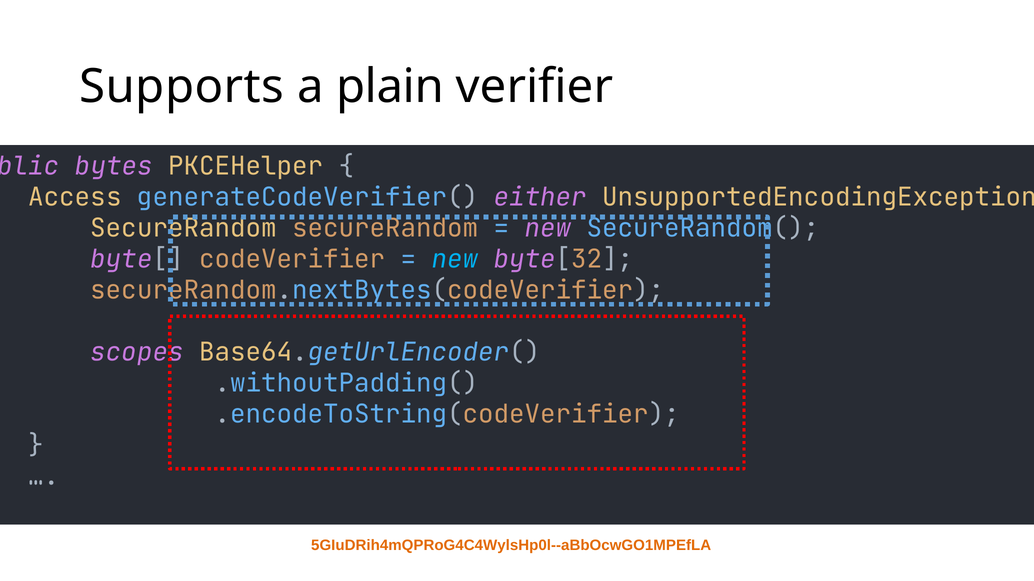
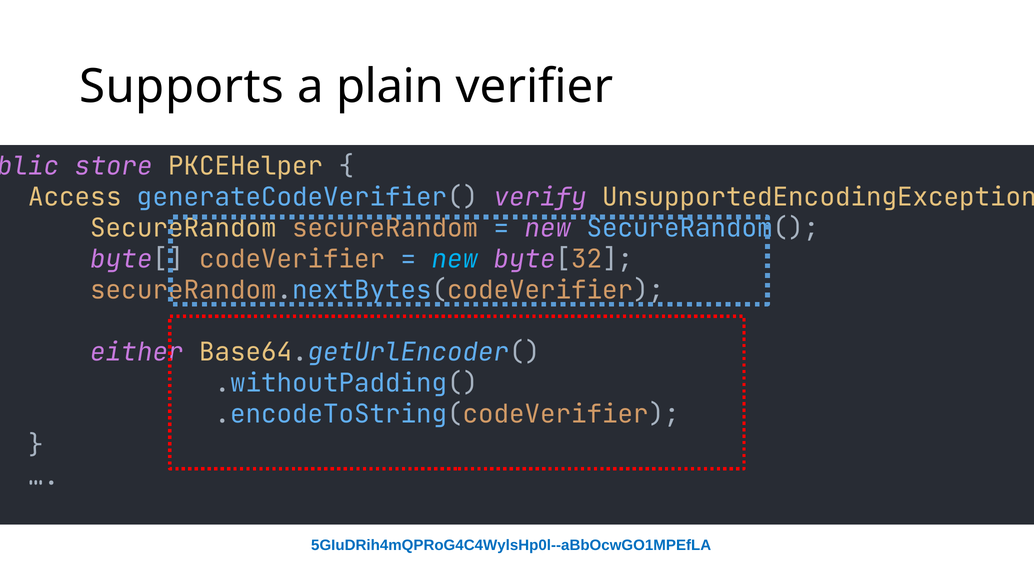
bytes: bytes -> store
either: either -> verify
scopes: scopes -> either
5GIuDRih4mQPRoG4C4WylsHp0l--aBbOcwGO1MPEfLA colour: orange -> blue
